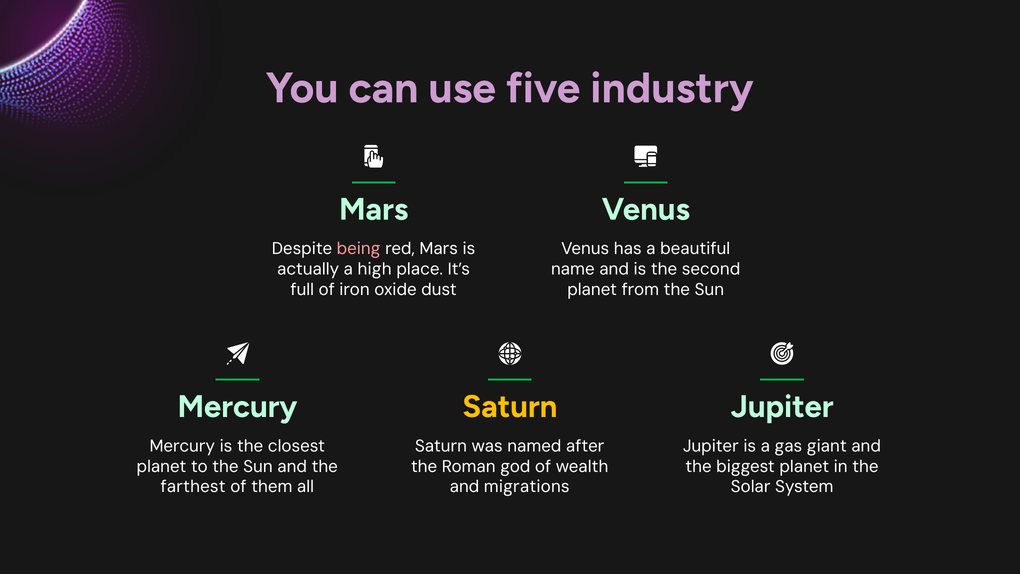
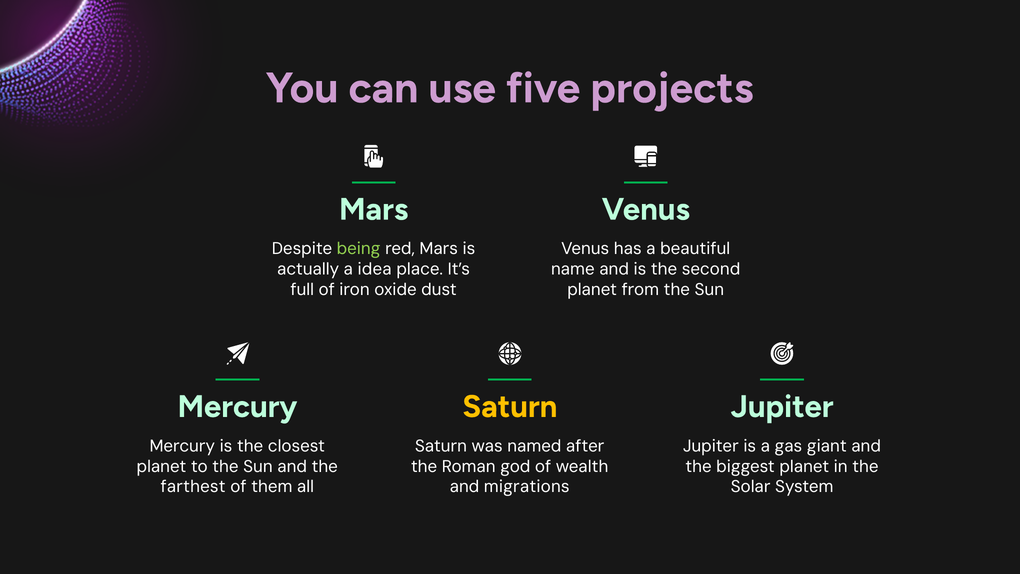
industry: industry -> projects
being colour: pink -> light green
high: high -> idea
